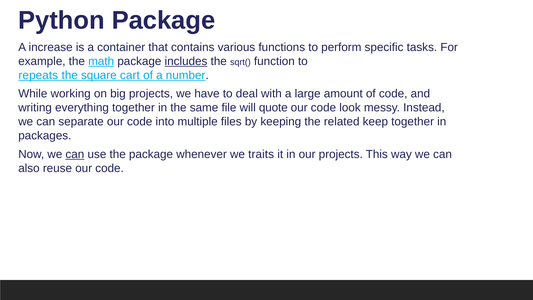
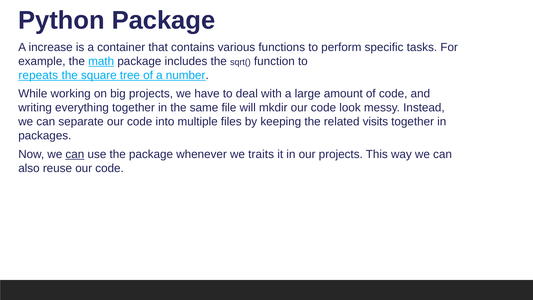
includes underline: present -> none
cart: cart -> tree
quote: quote -> mkdir
keep: keep -> visits
